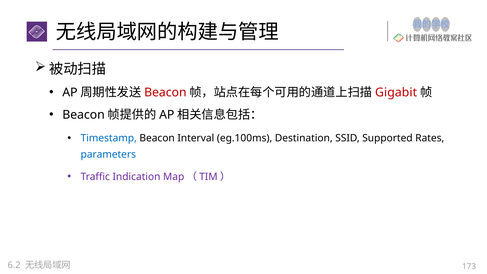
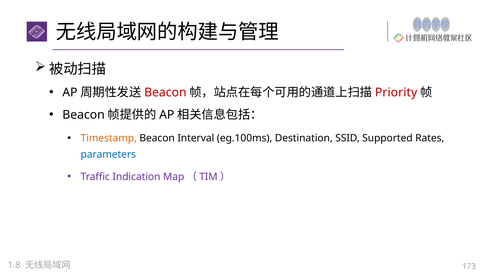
Gigabit: Gigabit -> Priority
Timestamp colour: blue -> orange
6.2: 6.2 -> 1.8
